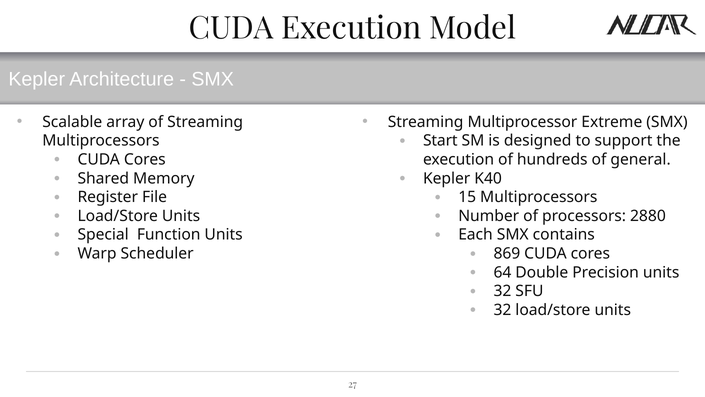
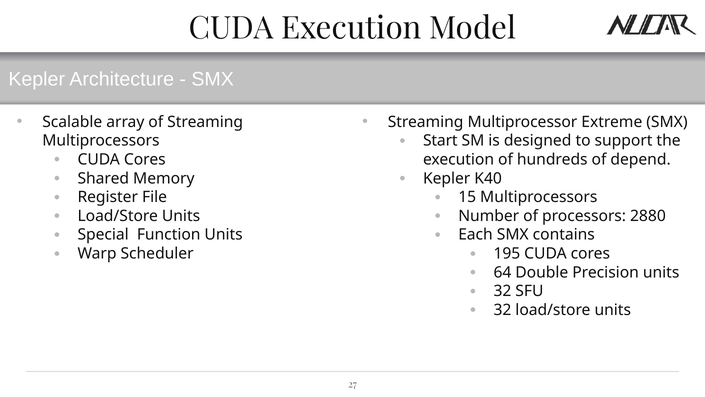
general: general -> depend
869: 869 -> 195
